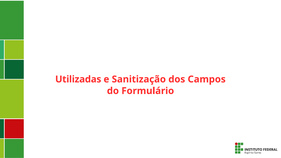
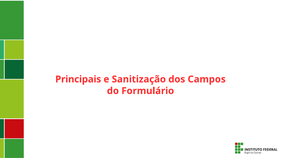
Utilizadas: Utilizadas -> Principais
